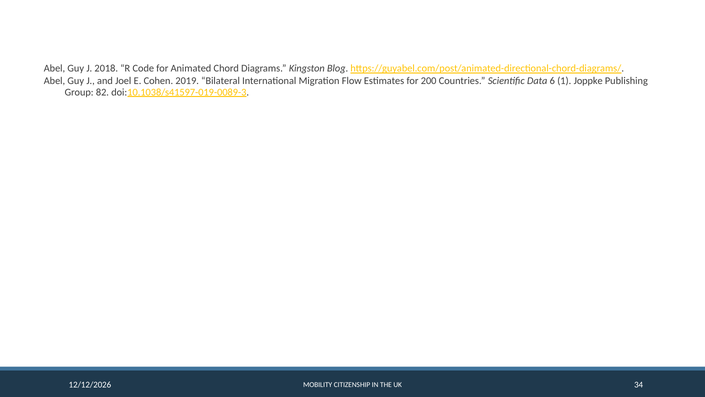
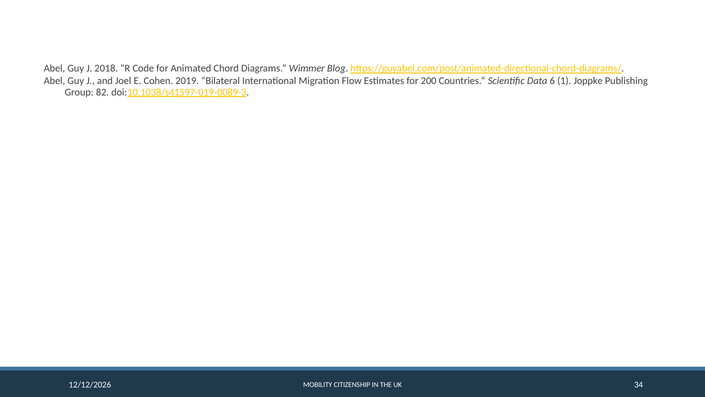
Kingston: Kingston -> Wimmer
